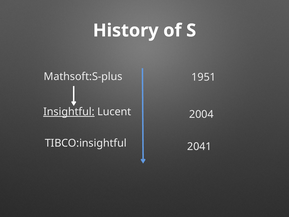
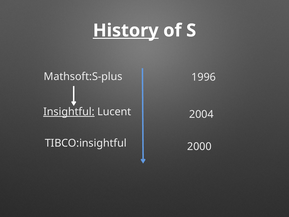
History underline: none -> present
1951: 1951 -> 1996
2041: 2041 -> 2000
